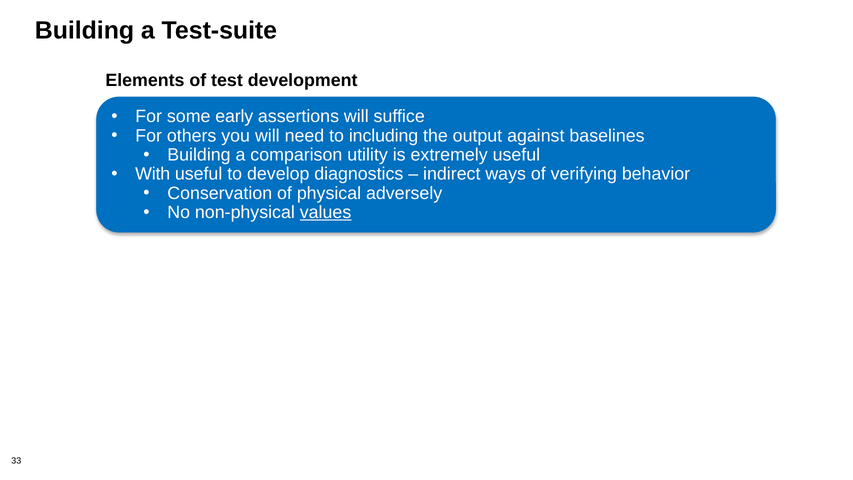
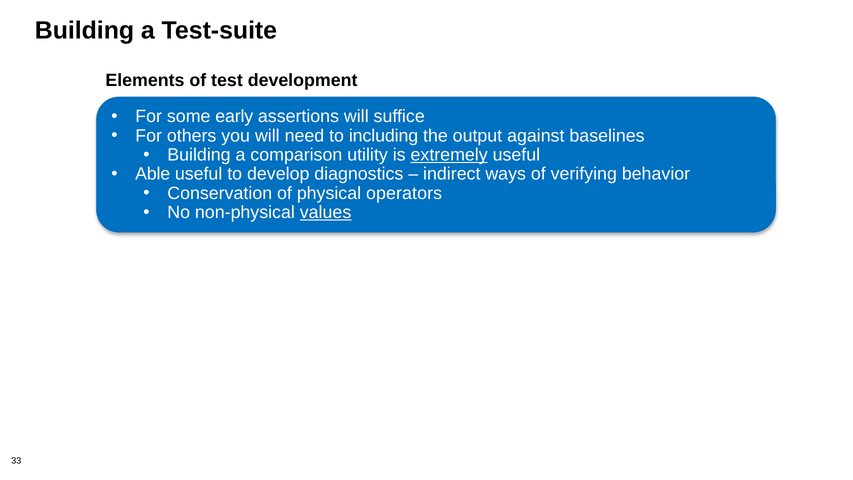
extremely underline: none -> present
With: With -> Able
adversely: adversely -> operators
